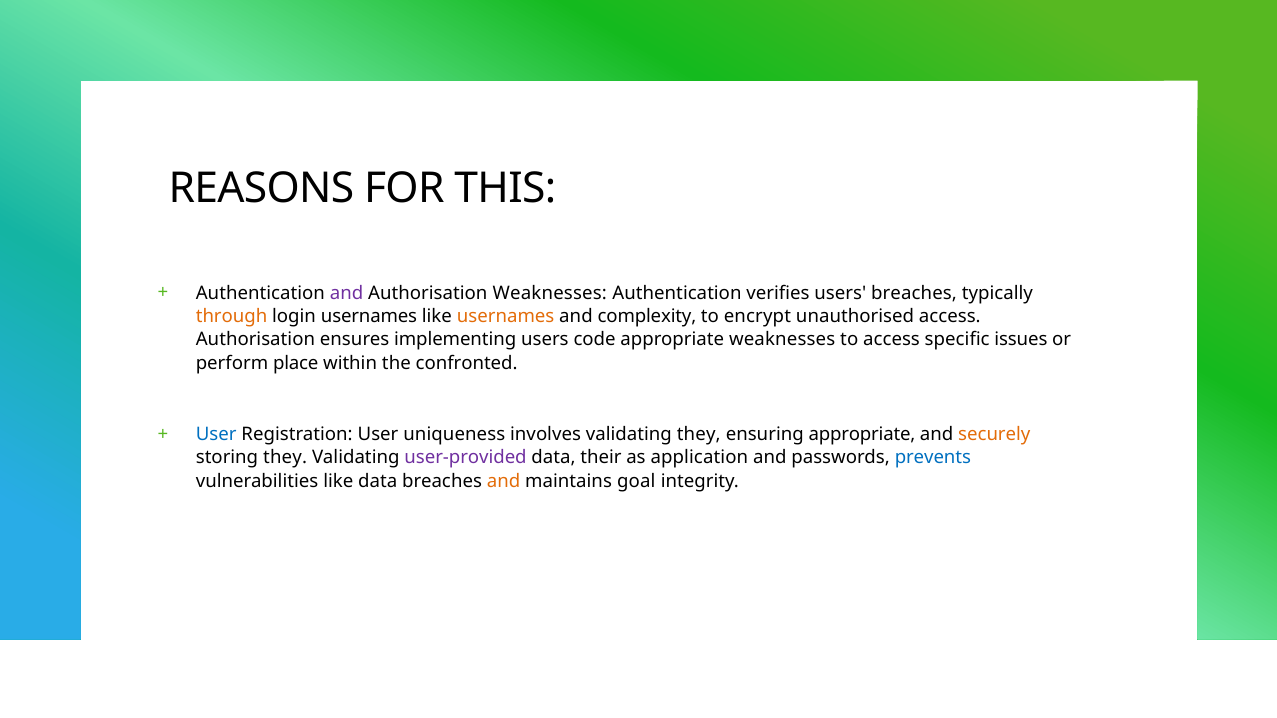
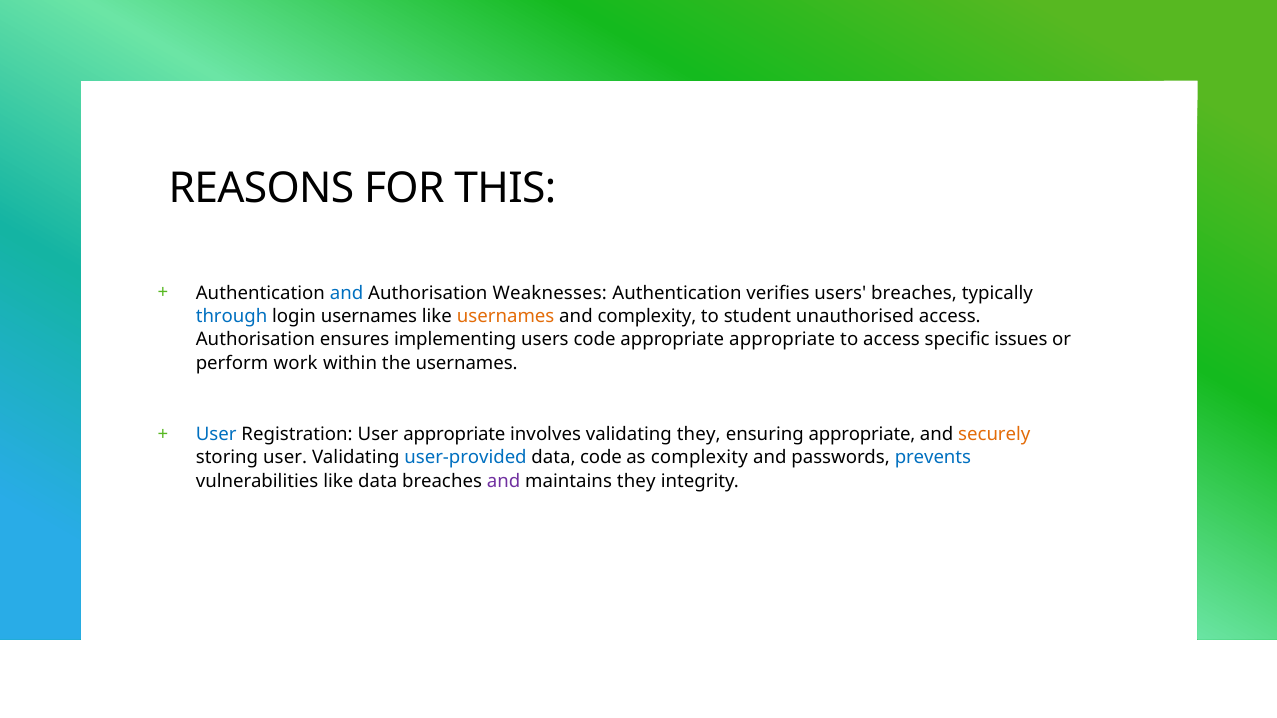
and at (347, 293) colour: purple -> blue
through colour: orange -> blue
encrypt: encrypt -> student
appropriate weaknesses: weaknesses -> appropriate
place: place -> work
the confronted: confronted -> usernames
User uniqueness: uniqueness -> appropriate
storing they: they -> user
user-provided colour: purple -> blue
data their: their -> code
as application: application -> complexity
and at (504, 481) colour: orange -> purple
maintains goal: goal -> they
